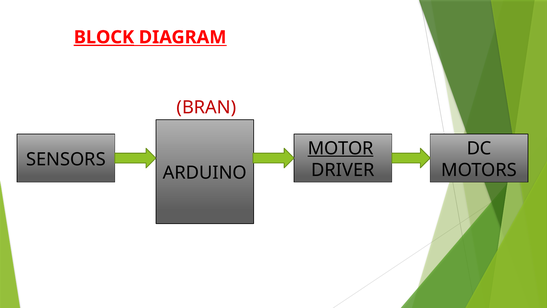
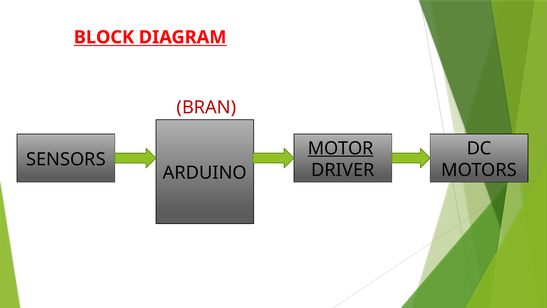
BLOCK underline: present -> none
